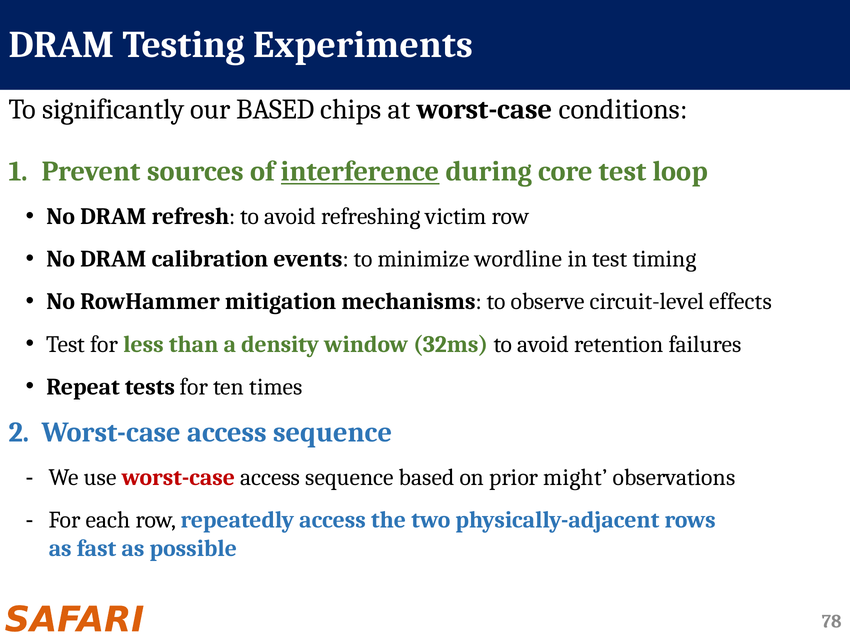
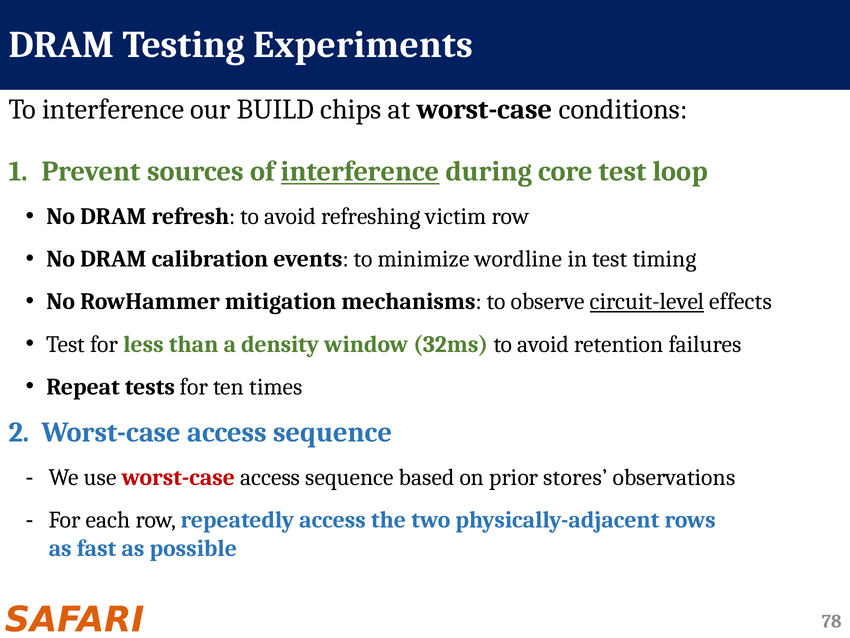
To significantly: significantly -> interference
our BASED: BASED -> BUILD
circuit-level underline: none -> present
might: might -> stores
